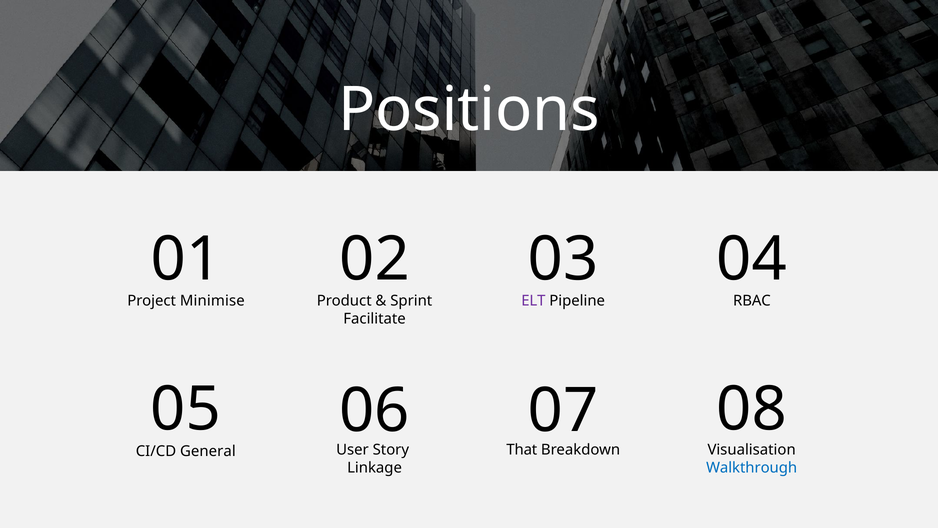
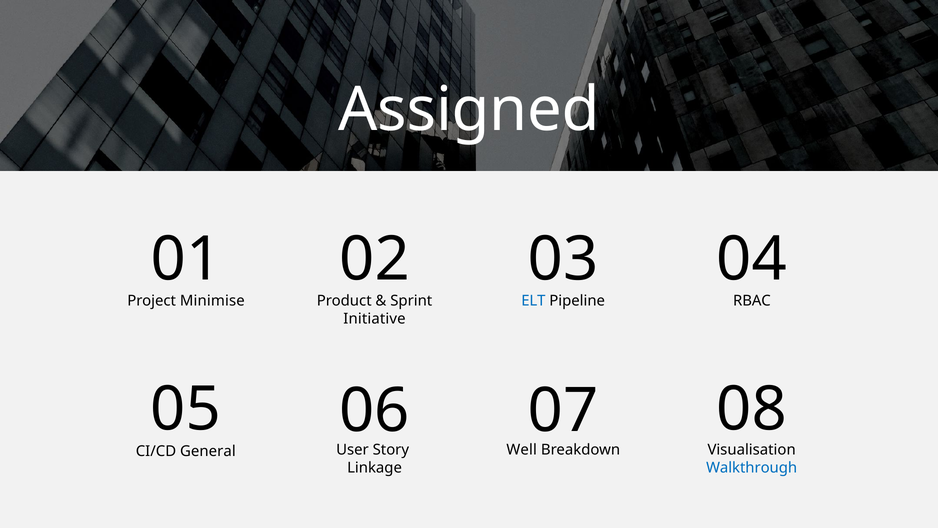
Positions: Positions -> Assigned
ELT colour: purple -> blue
Facilitate: Facilitate -> Initiative
That: That -> Well
